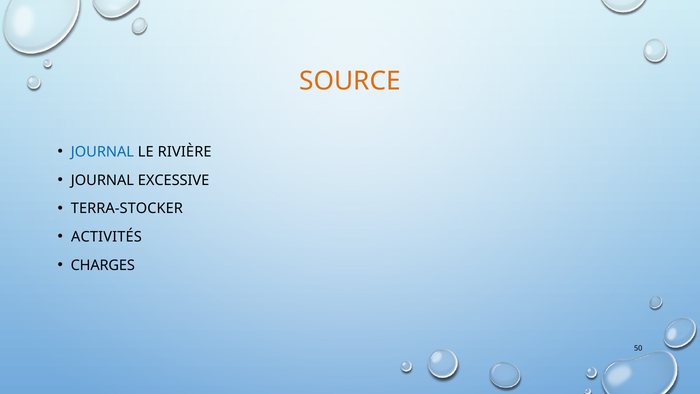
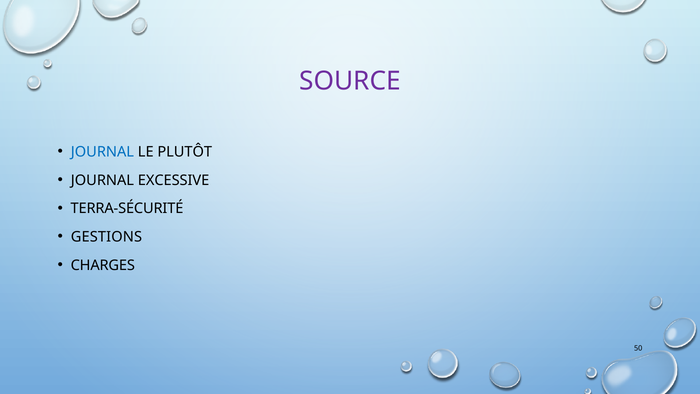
SOURCE colour: orange -> purple
RIVIÈRE: RIVIÈRE -> PLUTÔT
TERRA-STOCKER: TERRA-STOCKER -> TERRA-SÉCURITÉ
ACTIVITÉS: ACTIVITÉS -> GESTIONS
